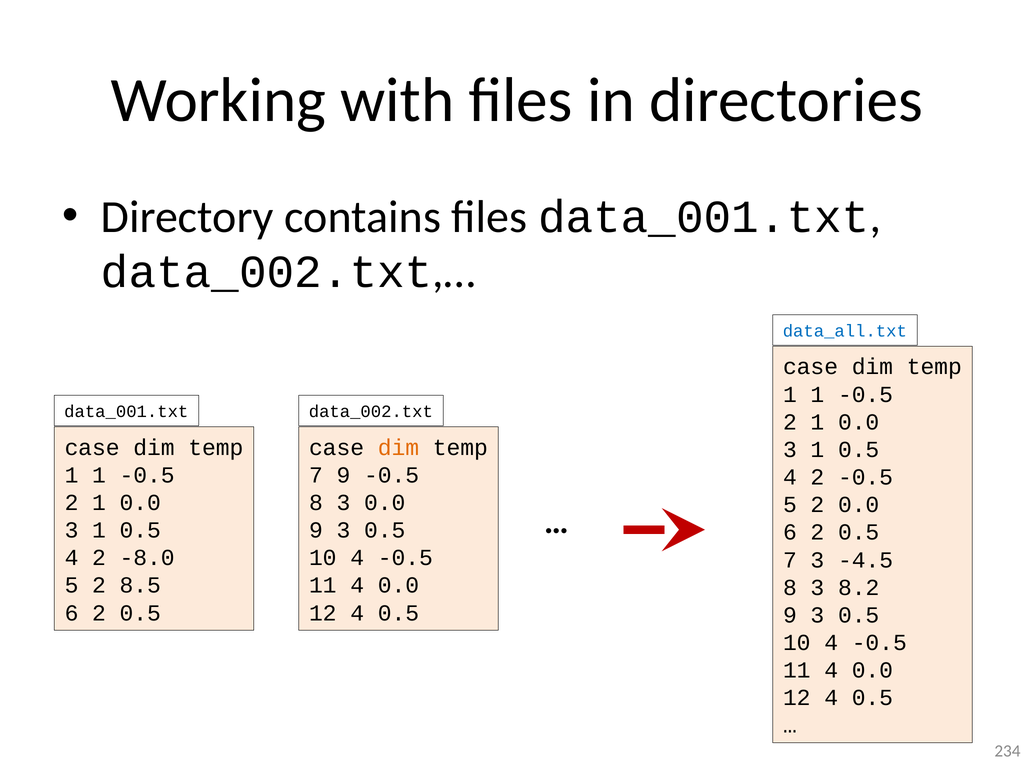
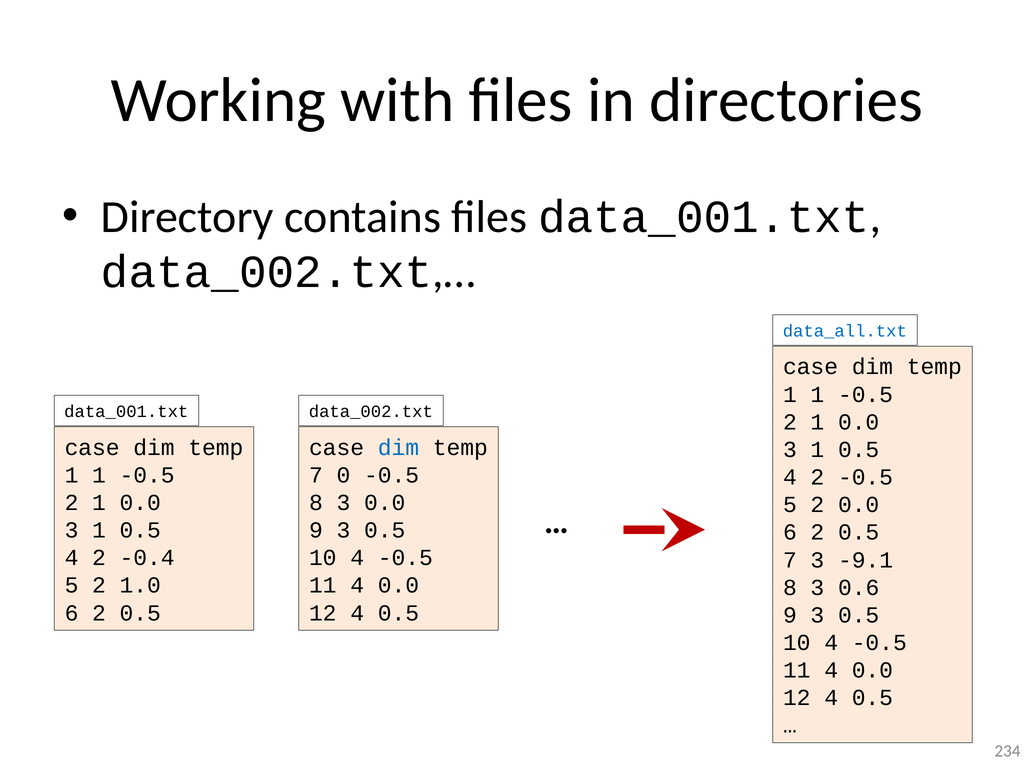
dim at (398, 448) colour: orange -> blue
7 9: 9 -> 0
-8.0: -8.0 -> -0.4
-4.5: -4.5 -> -9.1
8.5: 8.5 -> 1.0
8.2: 8.2 -> 0.6
